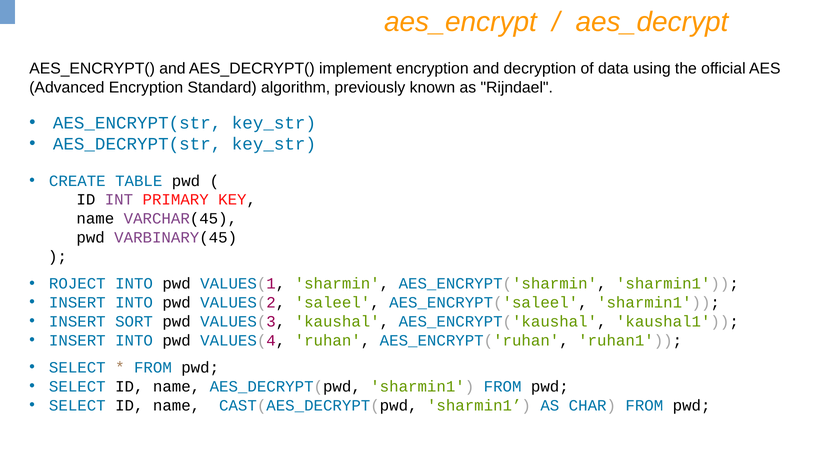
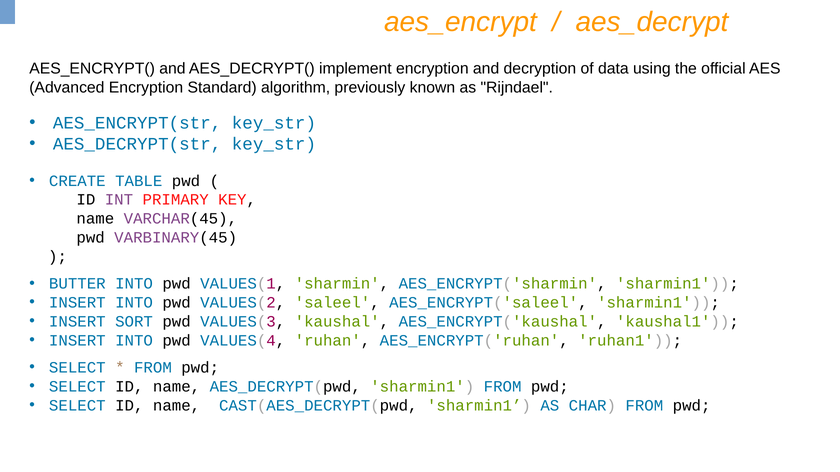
ROJECT: ROJECT -> BUTTER
